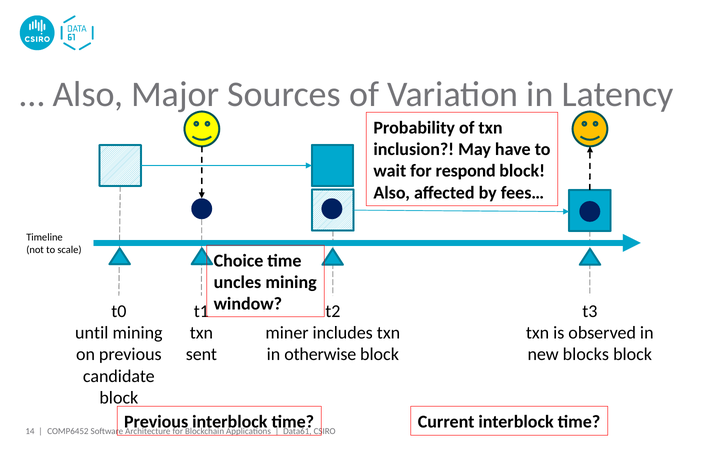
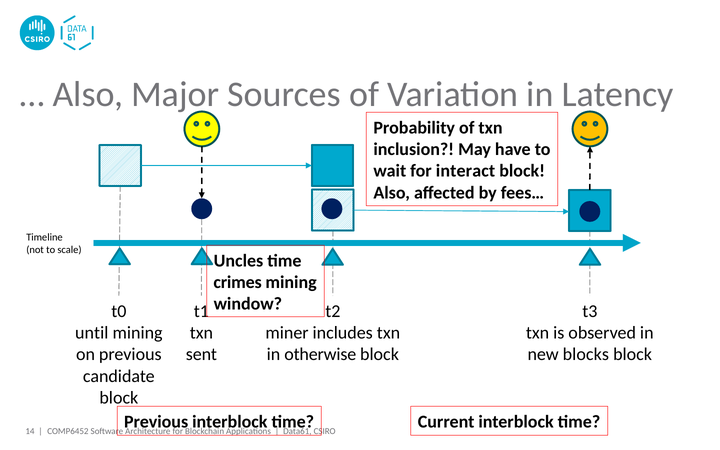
respond: respond -> interact
Choice: Choice -> Uncles
uncles: uncles -> crimes
